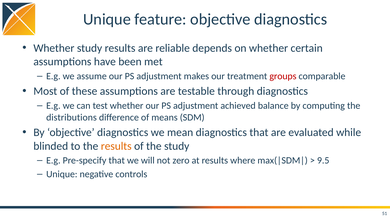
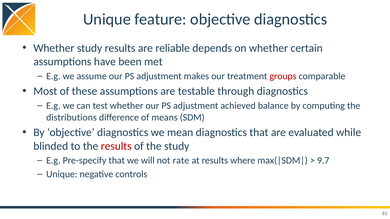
results at (116, 146) colour: orange -> red
zero: zero -> rate
9.5: 9.5 -> 9.7
